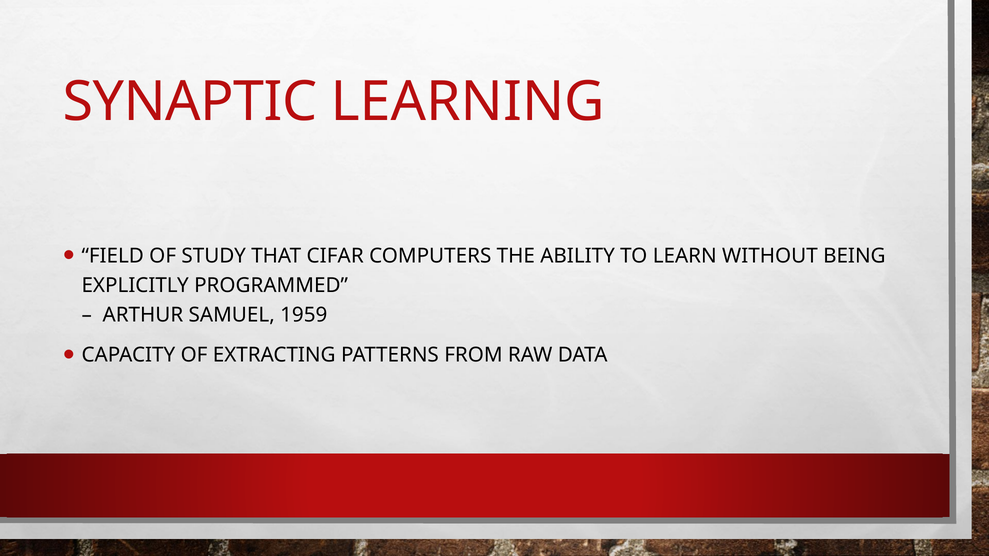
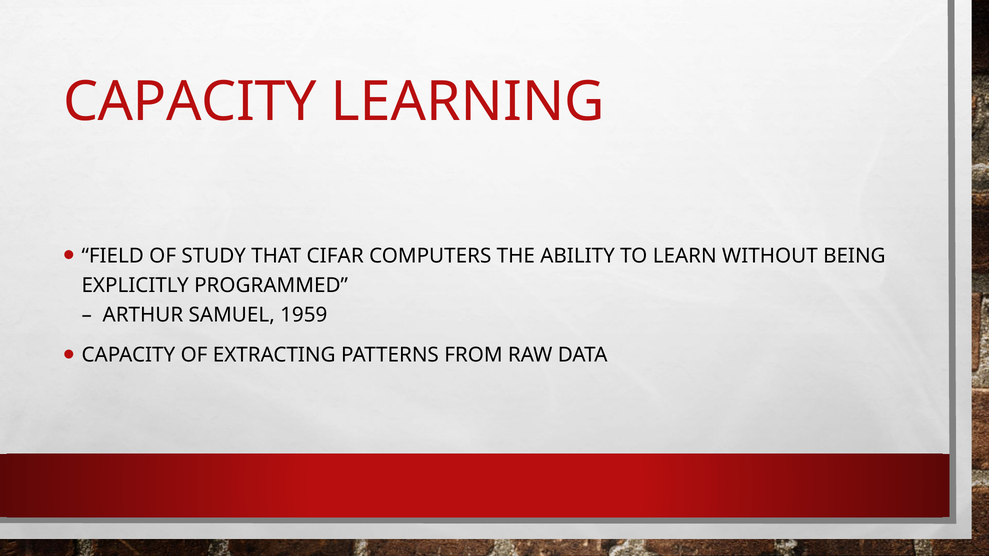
SYNAPTIC at (190, 102): SYNAPTIC -> CAPACITY
